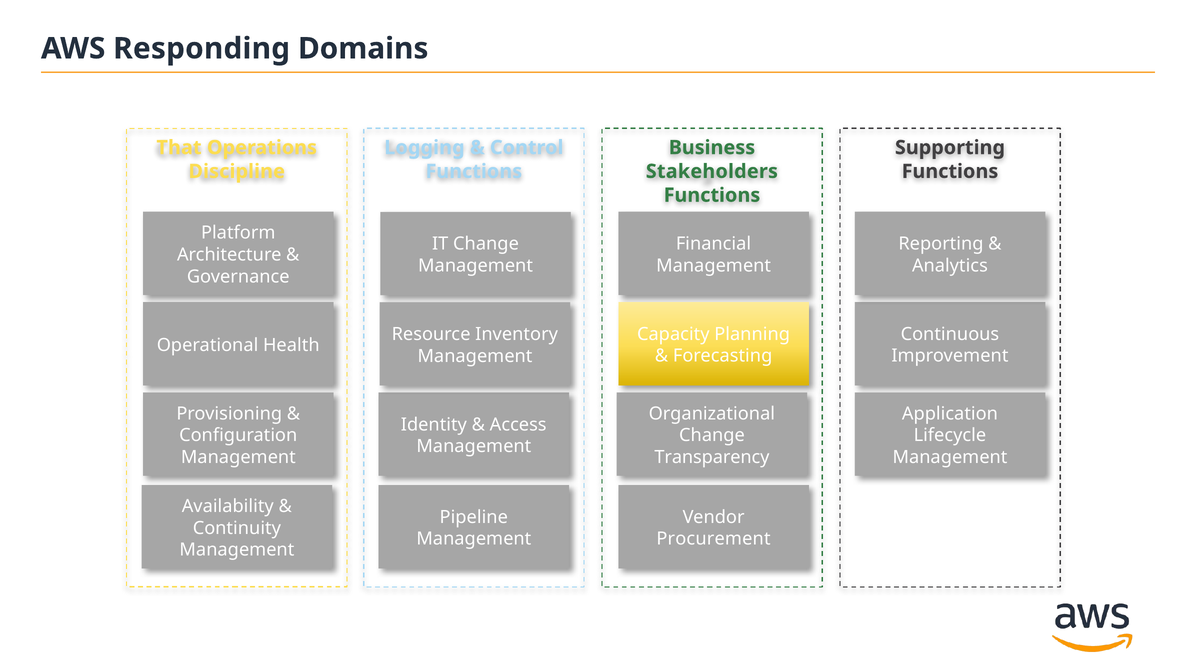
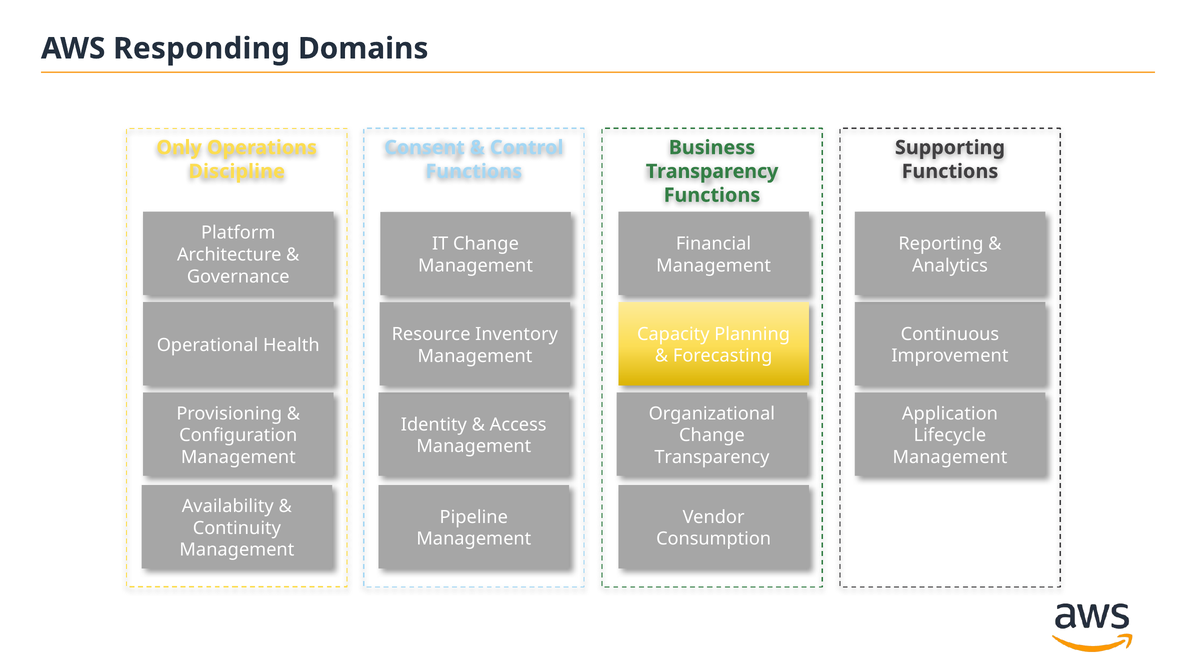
That: That -> Only
Logging: Logging -> Consent
Stakeholders at (712, 171): Stakeholders -> Transparency
Procurement: Procurement -> Consumption
